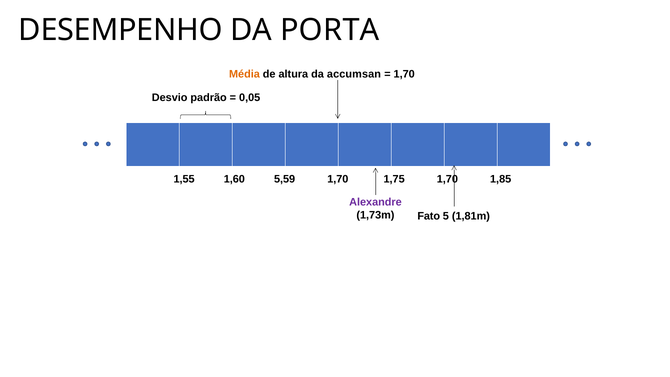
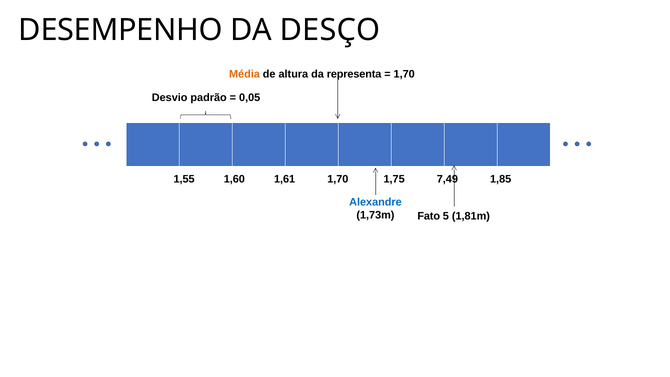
PORTA: PORTA -> DESÇO
accumsan: accumsan -> representa
5,59: 5,59 -> 1,61
1,75 1,70: 1,70 -> 7,49
Alexandre colour: purple -> blue
